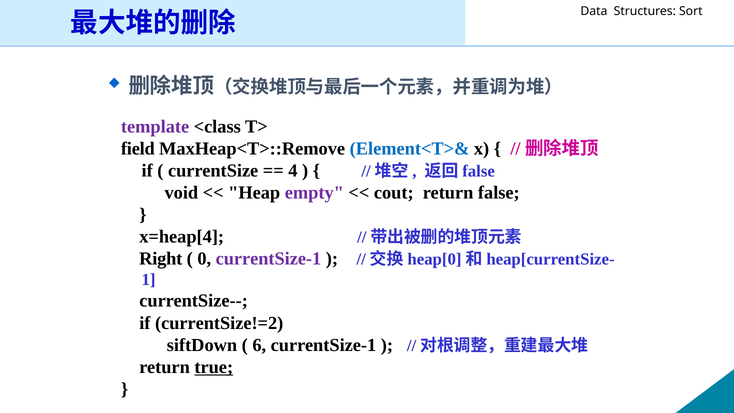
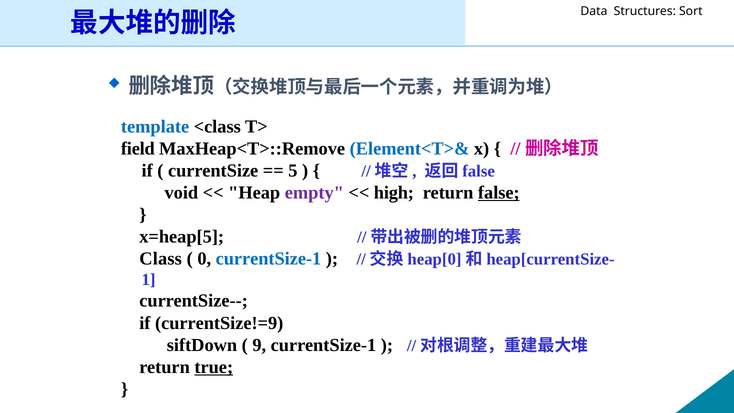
template colour: purple -> blue
4: 4 -> 5
cout: cout -> high
false underline: none -> present
x=heap[4: x=heap[4 -> x=heap[5
Right: Right -> Class
currentSize-1 at (268, 259) colour: purple -> blue
currentSize!=2: currentSize!=2 -> currentSize!=9
6: 6 -> 9
